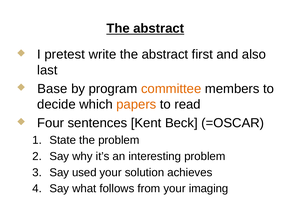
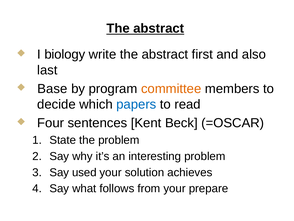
pretest: pretest -> biology
papers colour: orange -> blue
imaging: imaging -> prepare
